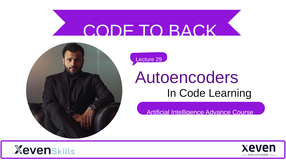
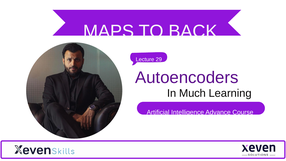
CODE at (109, 31): CODE -> MAPS
In Code: Code -> Much
